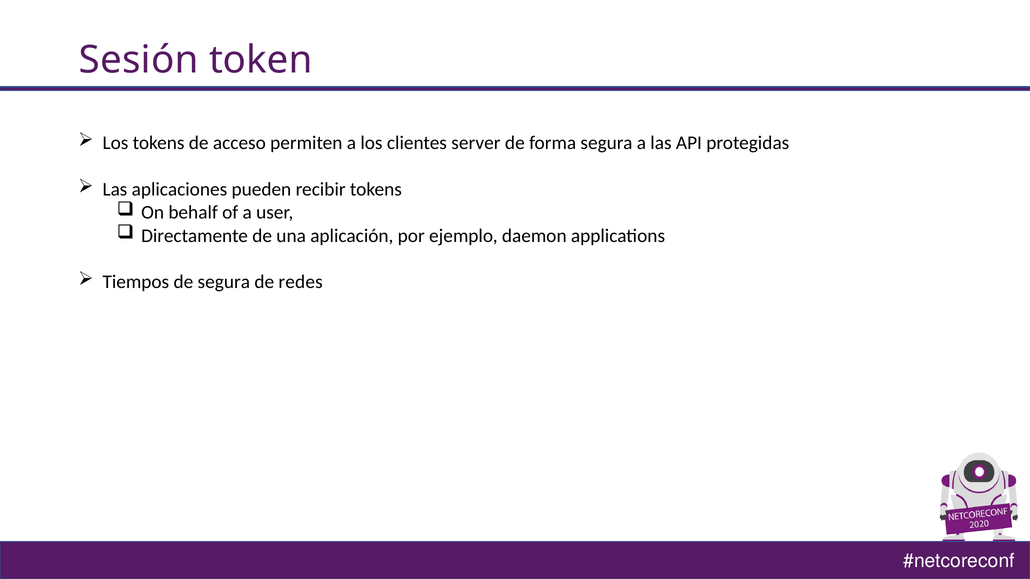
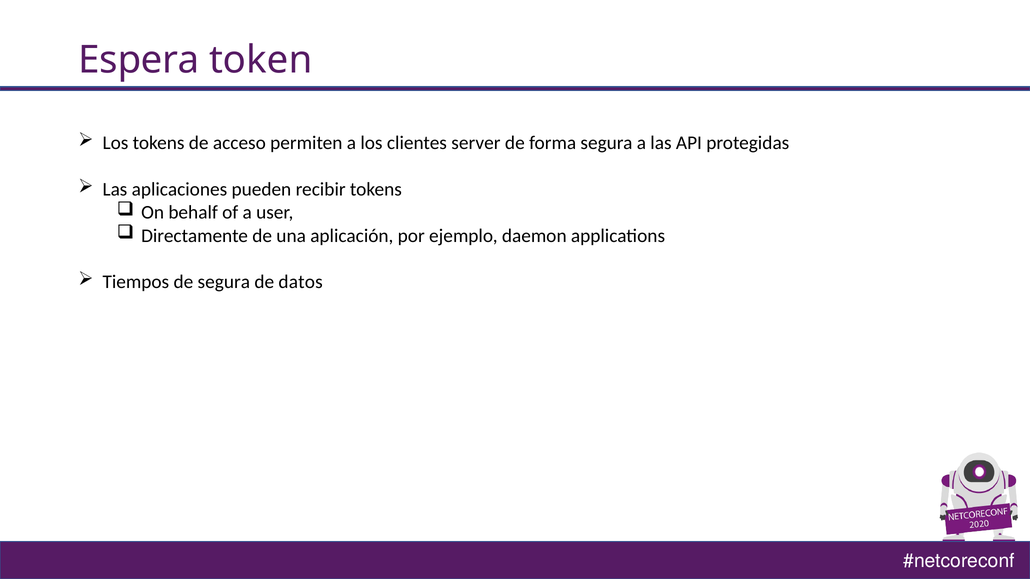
Sesión: Sesión -> Espera
redes: redes -> datos
